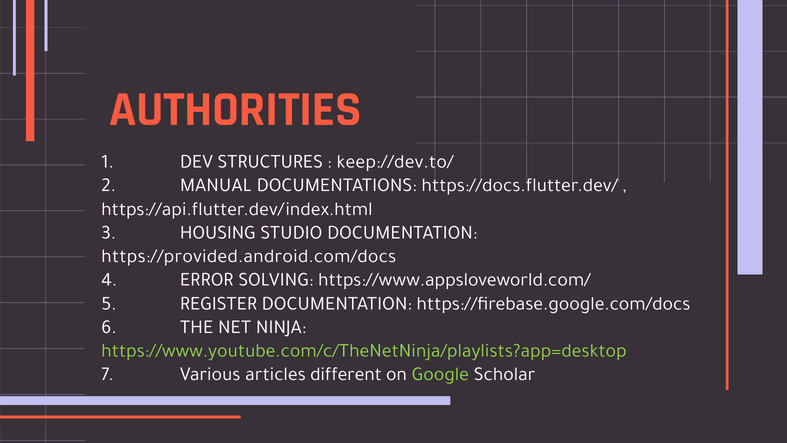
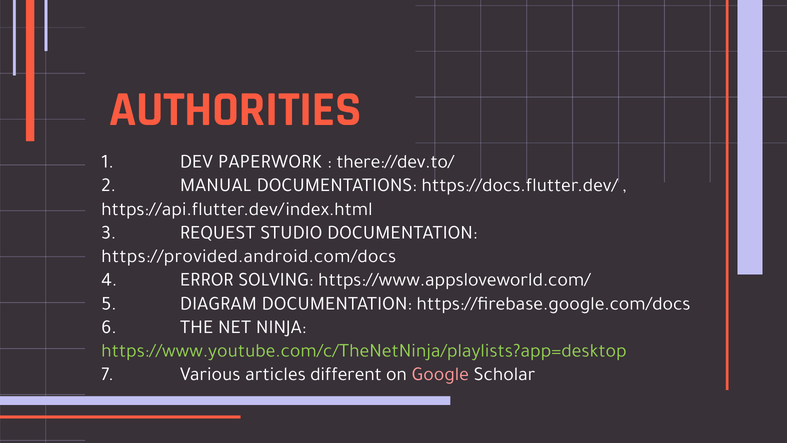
STRUCTURES: STRUCTURES -> PAPERWORK
keep://dev.to/: keep://dev.to/ -> there://dev.to/
HOUSING: HOUSING -> REQUEST
REGISTER: REGISTER -> DIAGRAM
Google colour: light green -> pink
